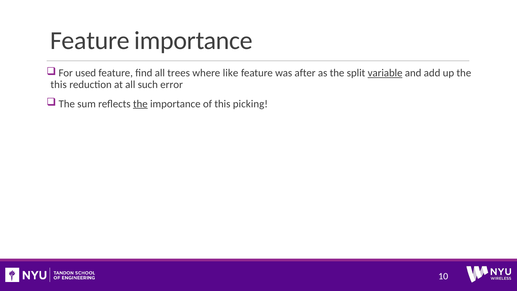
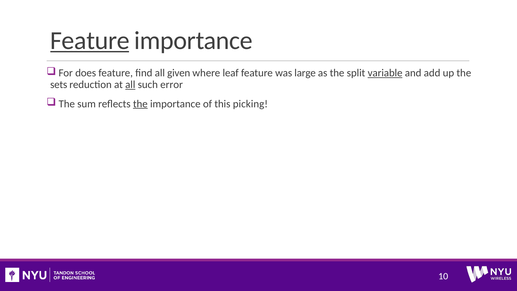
Feature at (90, 41) underline: none -> present
used: used -> does
trees: trees -> given
like: like -> leaf
after: after -> large
this at (59, 85): this -> sets
all at (130, 85) underline: none -> present
